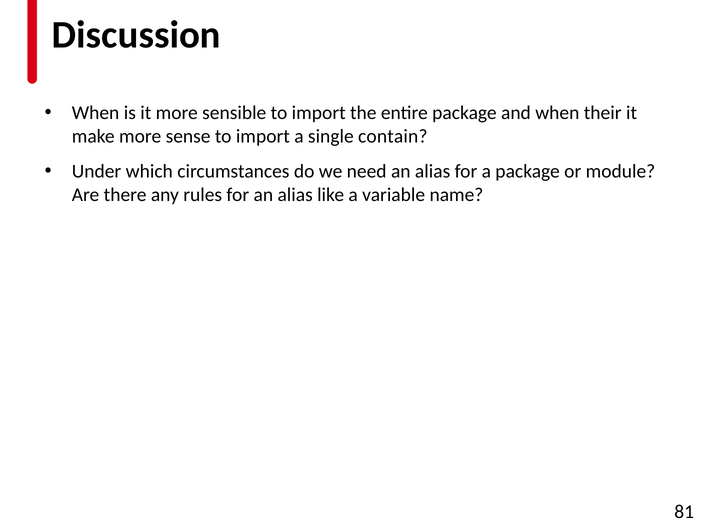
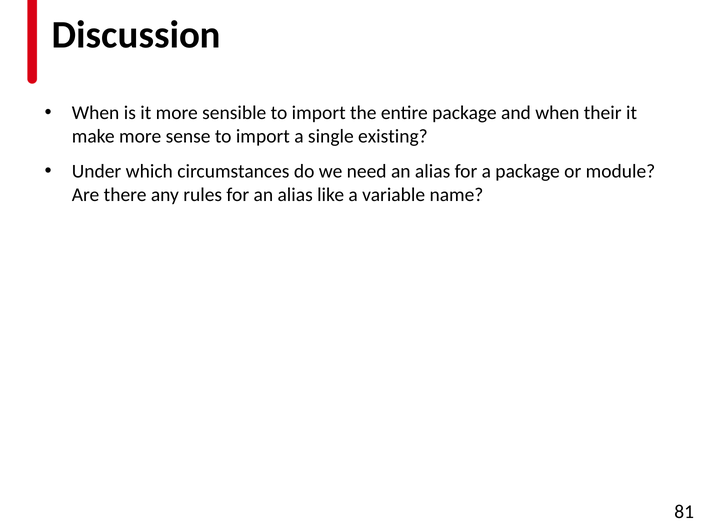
contain: contain -> existing
